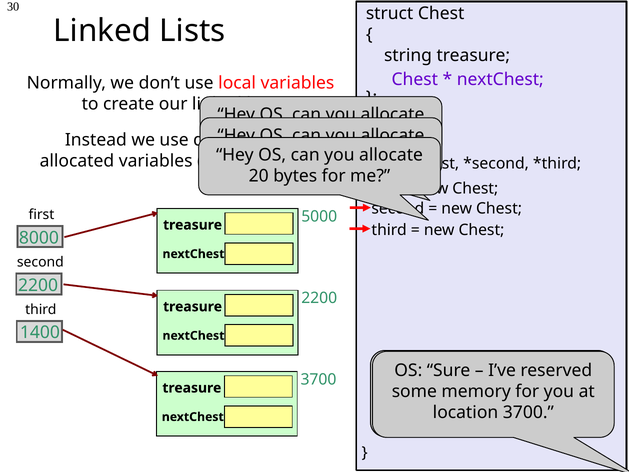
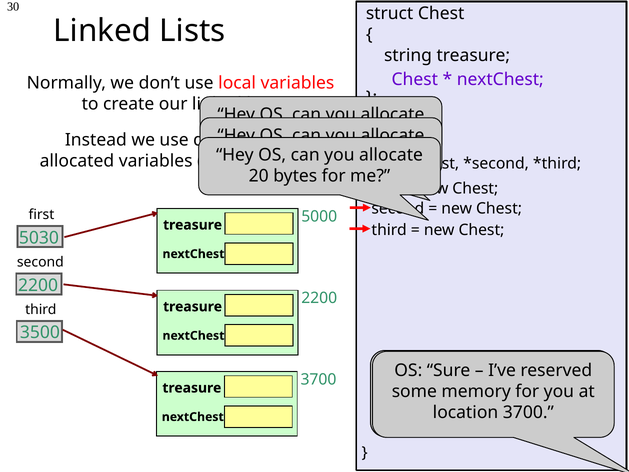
8000: 8000 -> 5030
1400: 1400 -> 3500
